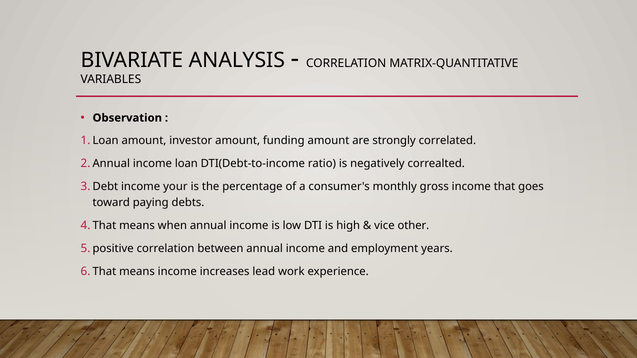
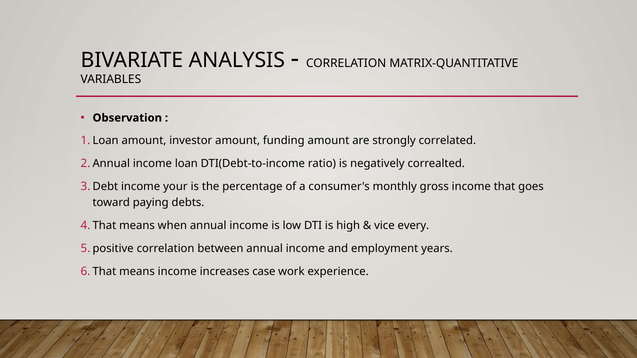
other: other -> every
lead: lead -> case
